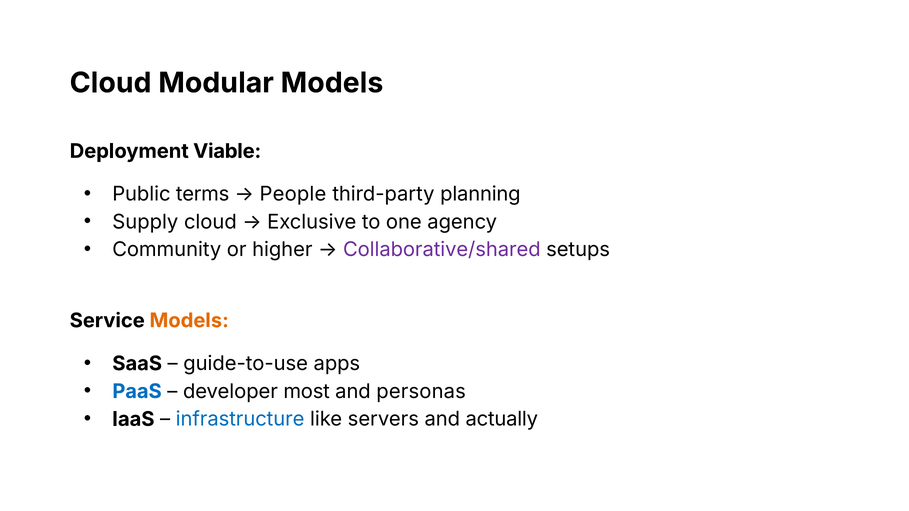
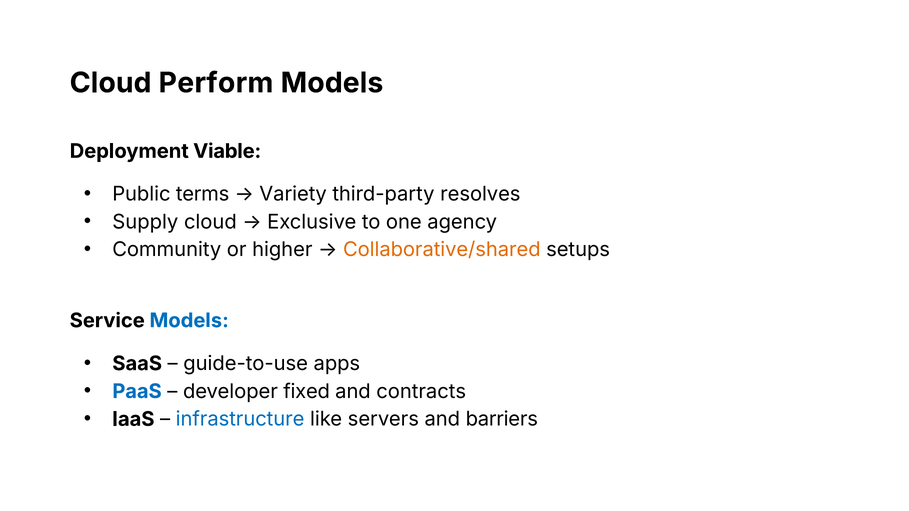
Modular: Modular -> Perform
People: People -> Variety
planning: planning -> resolves
Collaborative/shared colour: purple -> orange
Models at (189, 321) colour: orange -> blue
most: most -> fixed
personas: personas -> contracts
actually: actually -> barriers
